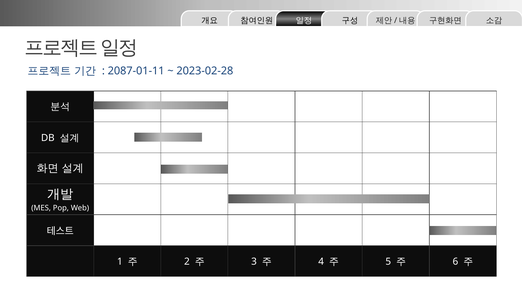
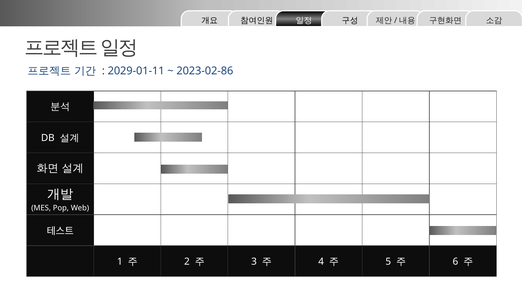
2087-01-11: 2087-01-11 -> 2029-01-11
2023-02-28: 2023-02-28 -> 2023-02-86
